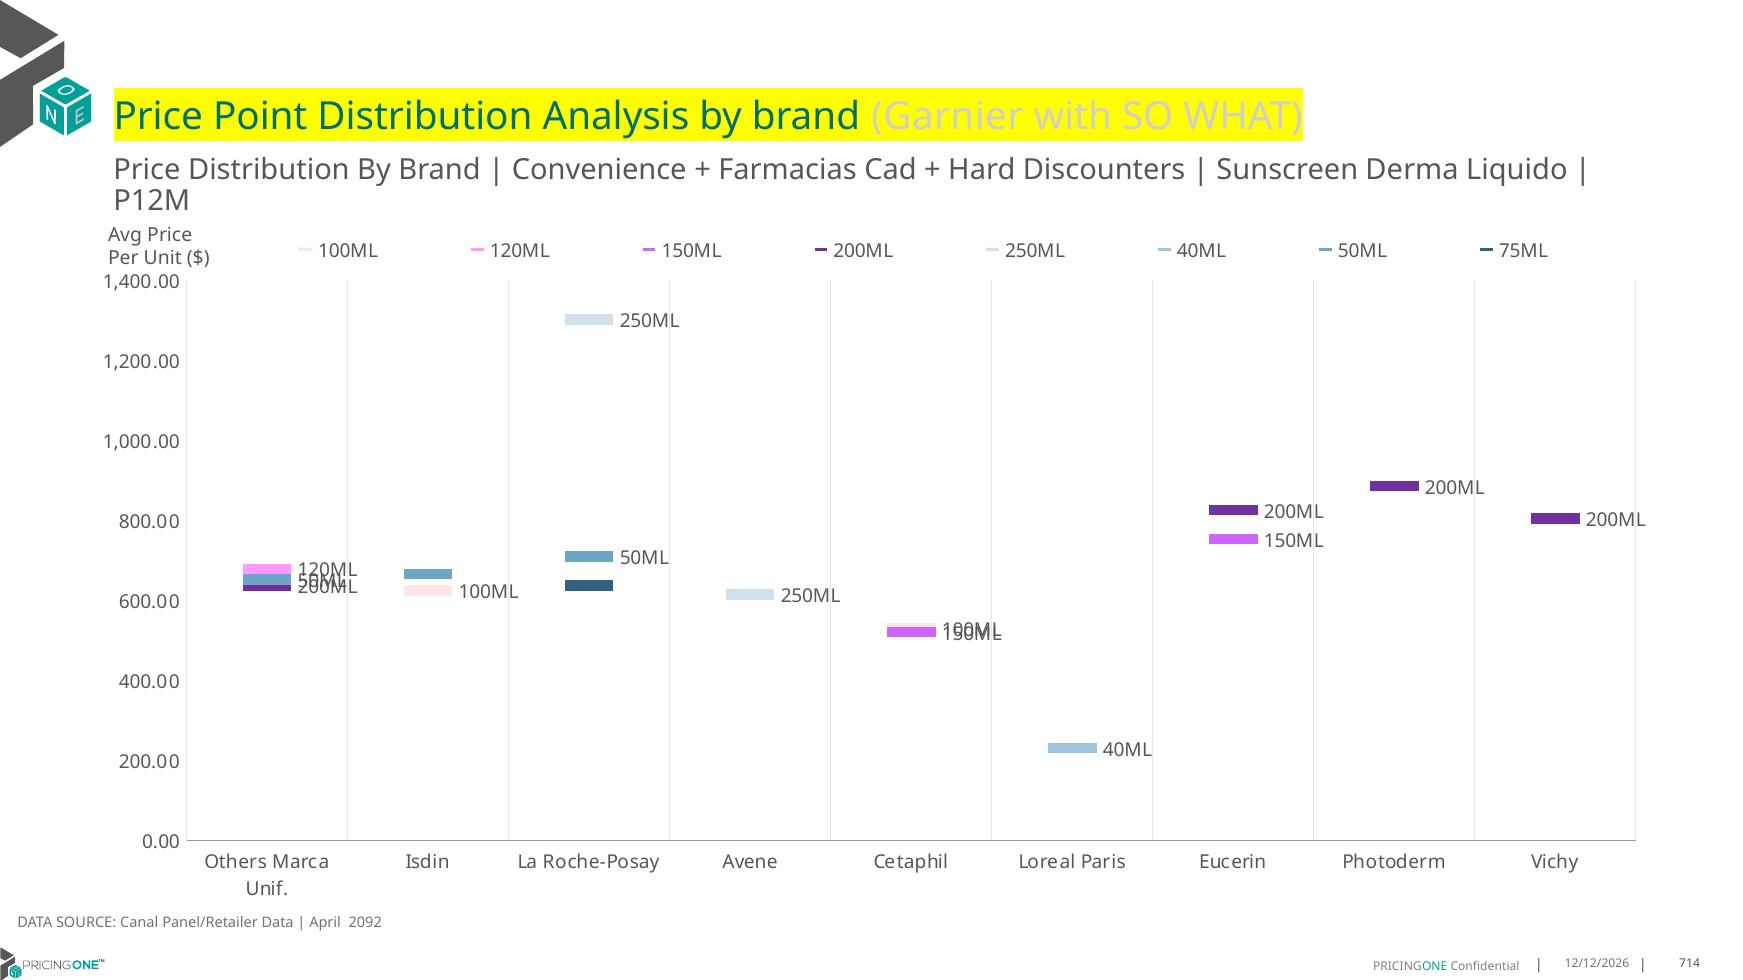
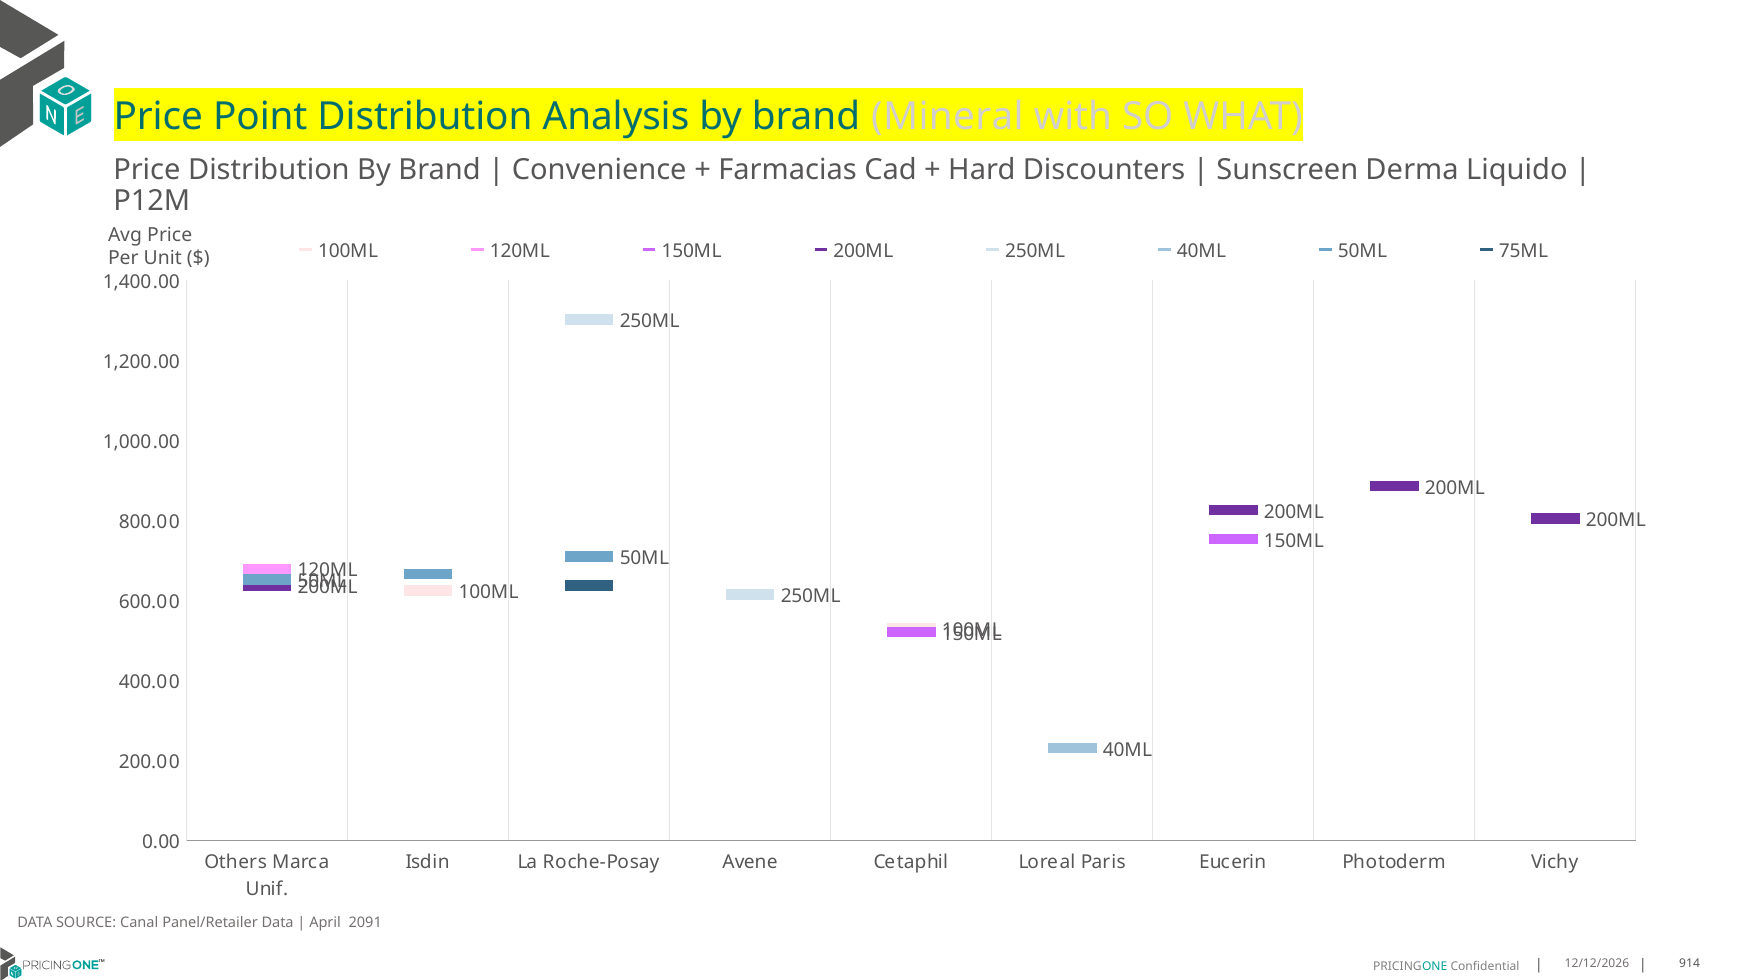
Garnier: Garnier -> Mineral
2092: 2092 -> 2091
714: 714 -> 914
